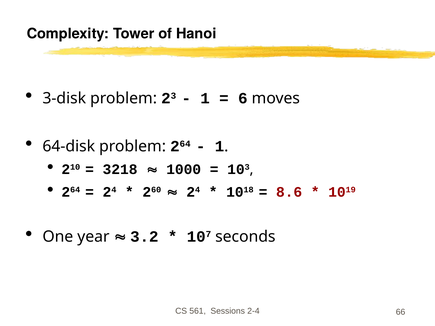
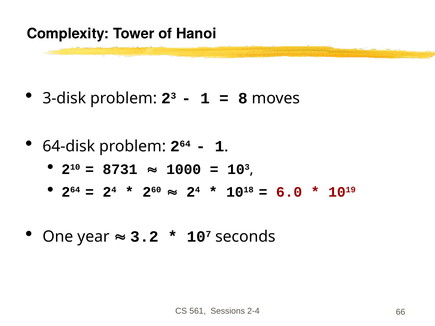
6: 6 -> 8
3218: 3218 -> 8731
8.6: 8.6 -> 6.0
